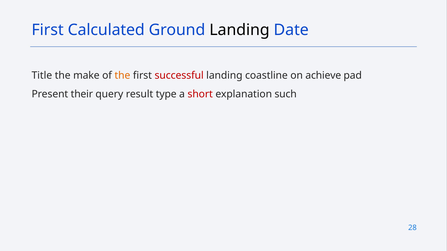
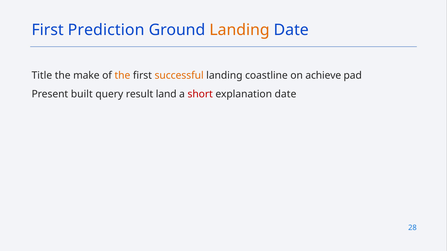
Calculated: Calculated -> Prediction
Landing at (239, 30) colour: black -> orange
successful colour: red -> orange
their: their -> built
type: type -> land
explanation such: such -> date
